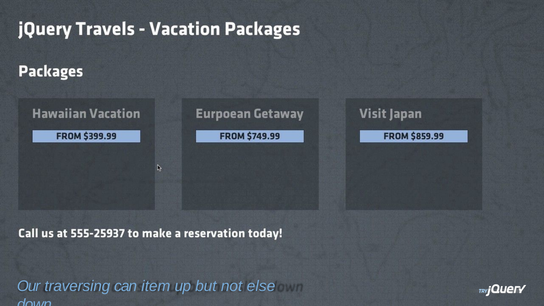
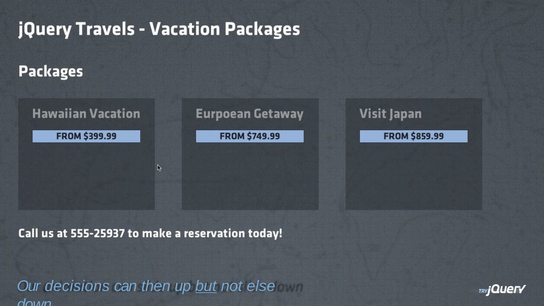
traversing: traversing -> decisions
item: item -> then
but underline: none -> present
